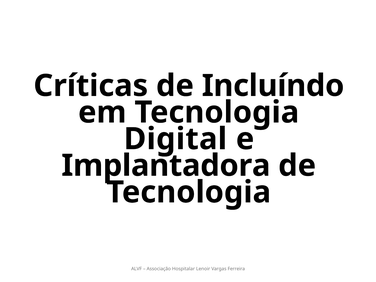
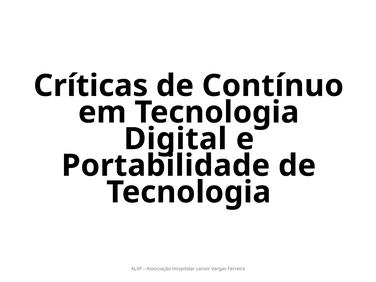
Incluíndo: Incluíndo -> Contínuo
Implantadora: Implantadora -> Portabilidade
